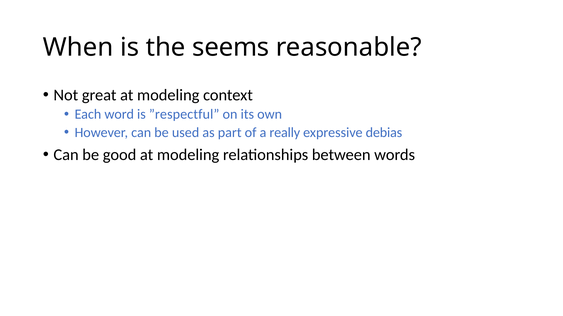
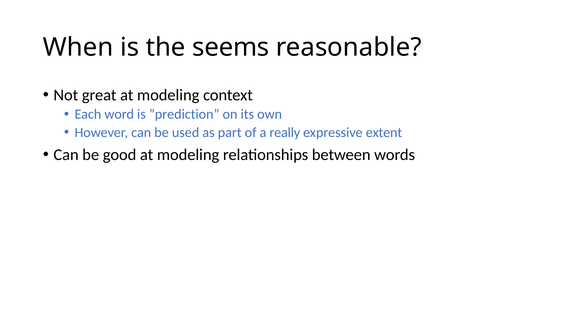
”respectful: ”respectful -> ”prediction
debias: debias -> extent
